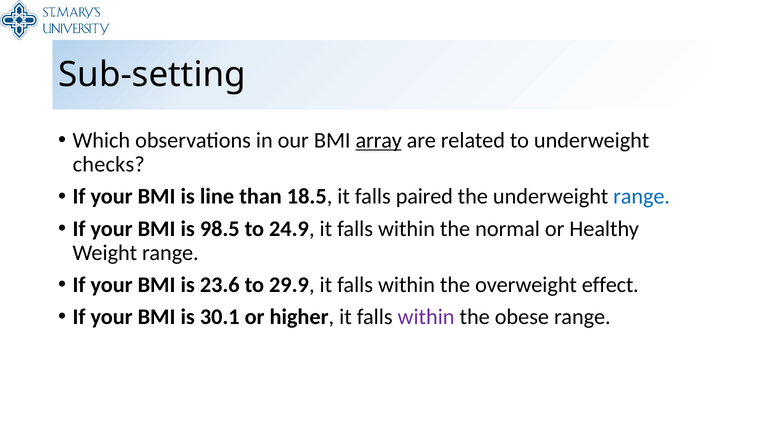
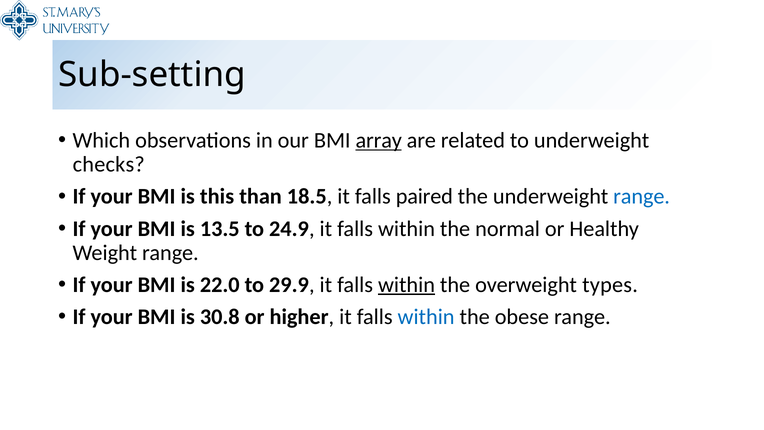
line: line -> this
98.5: 98.5 -> 13.5
23.6: 23.6 -> 22.0
within at (407, 285) underline: none -> present
effect: effect -> types
30.1: 30.1 -> 30.8
within at (426, 317) colour: purple -> blue
